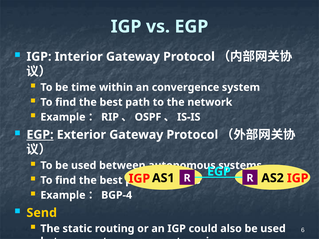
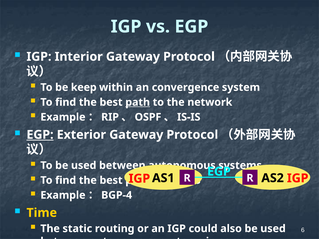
time: time -> keep
path at (138, 102) underline: none -> present
Send: Send -> Time
